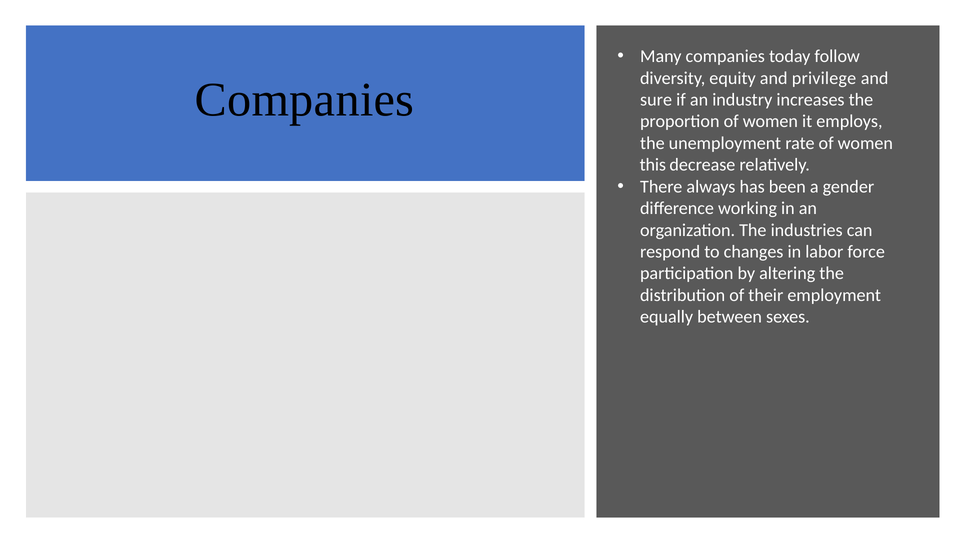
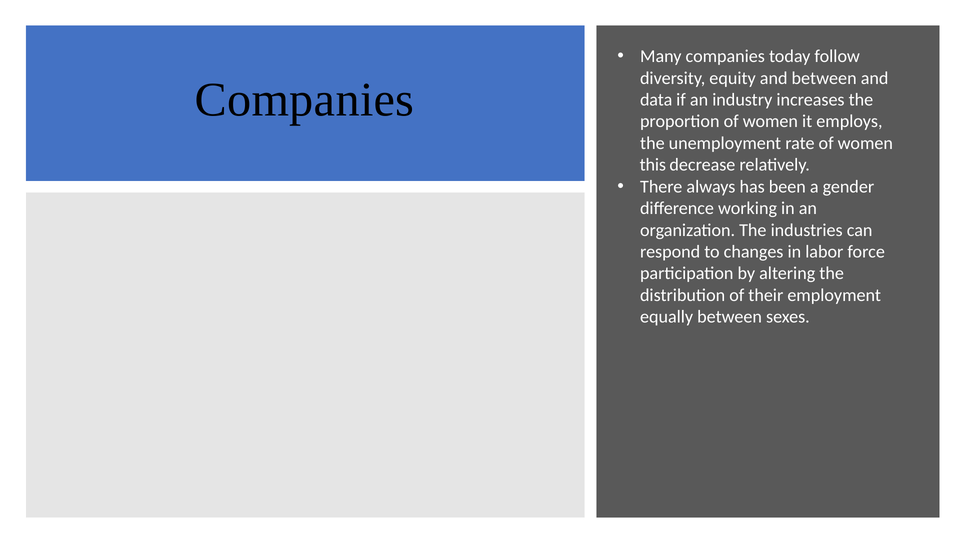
and privilege: privilege -> between
sure: sure -> data
